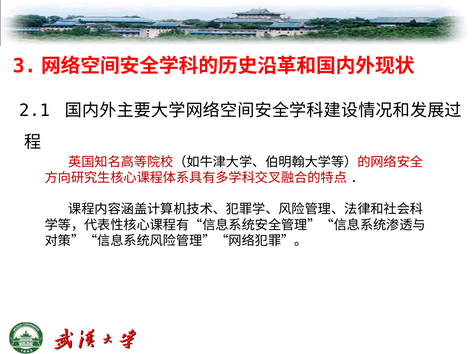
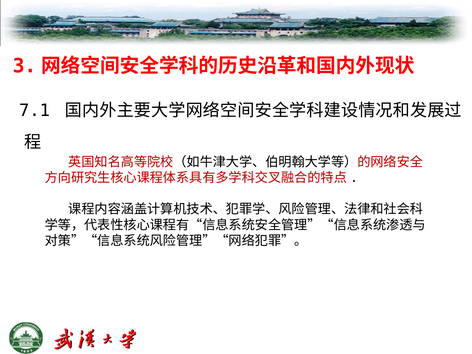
2.1: 2.1 -> 7.1
